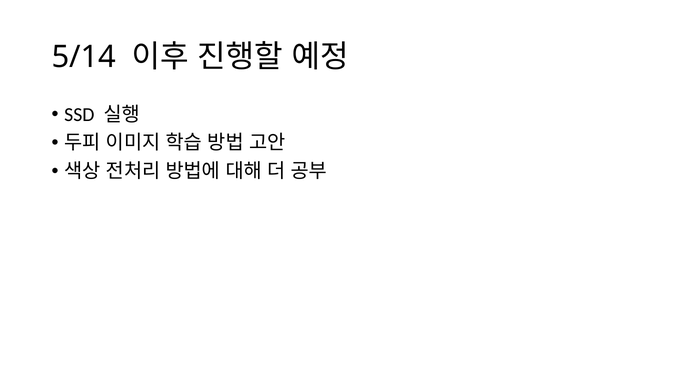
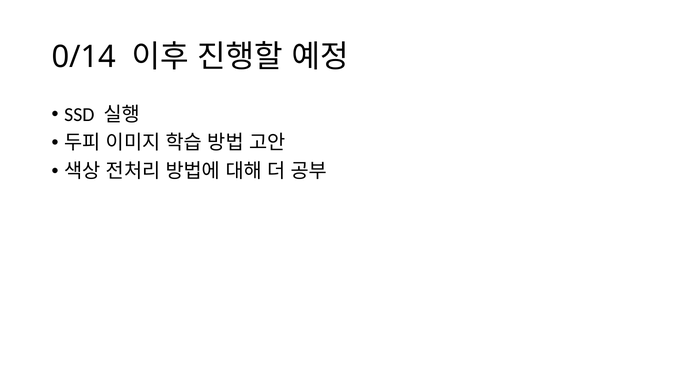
5/14: 5/14 -> 0/14
